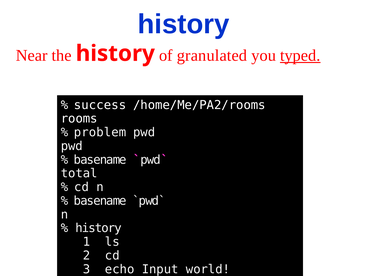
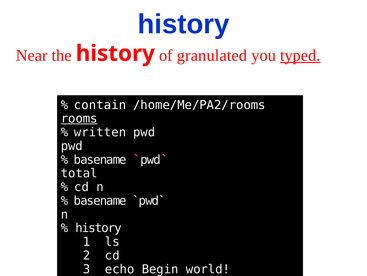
success: success -> contain
rooms underline: none -> present
problem: problem -> written
Input: Input -> Begin
